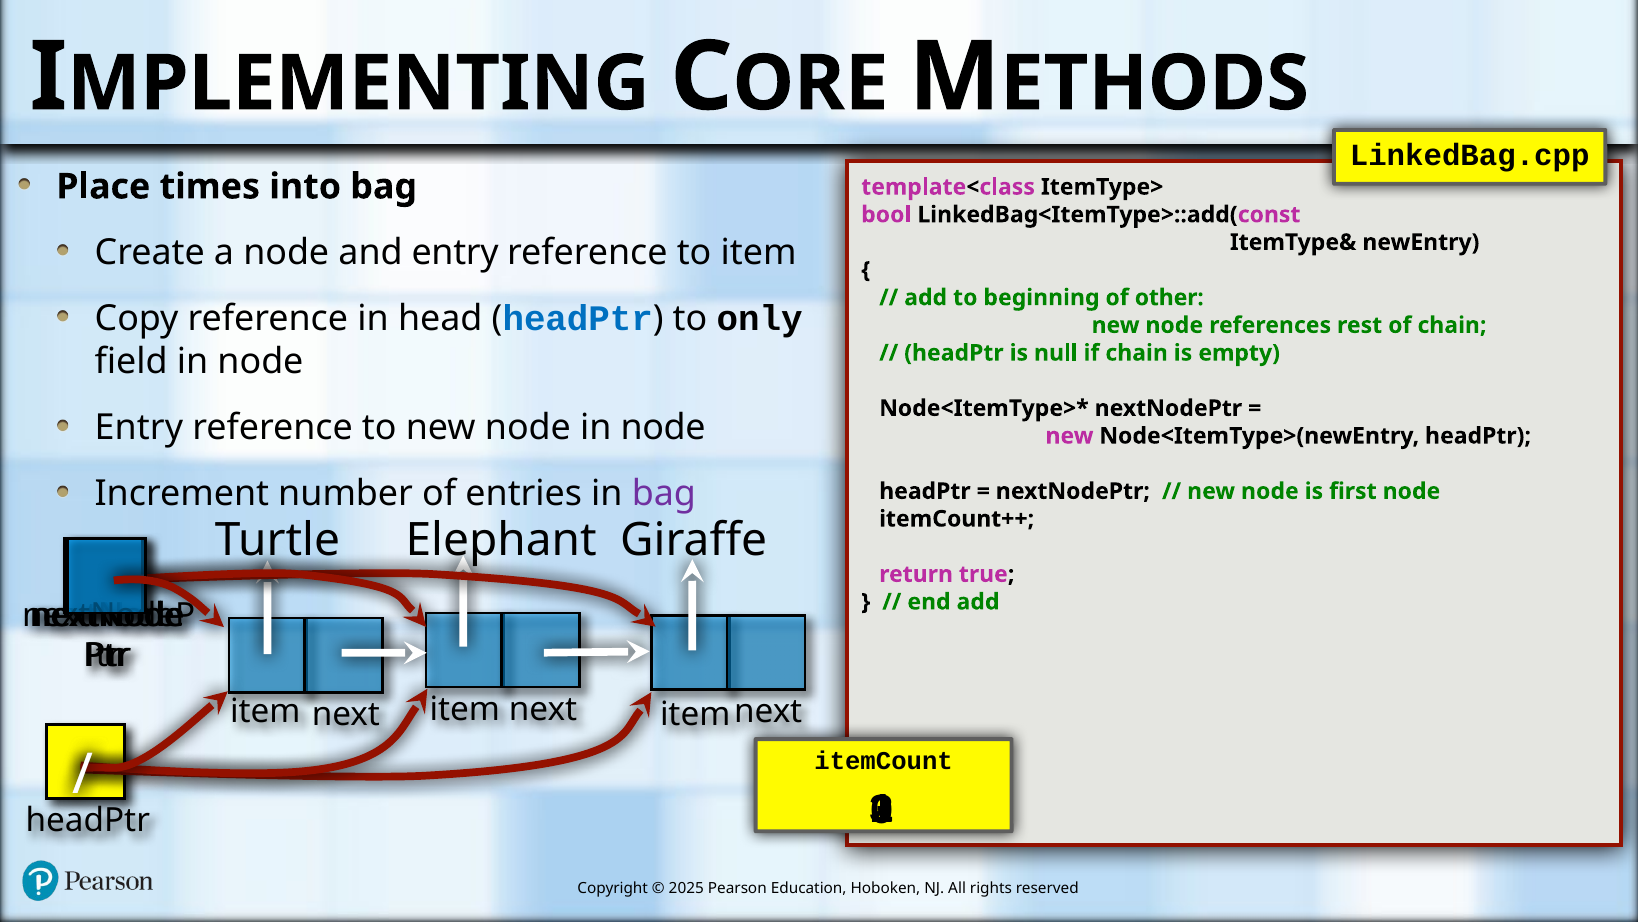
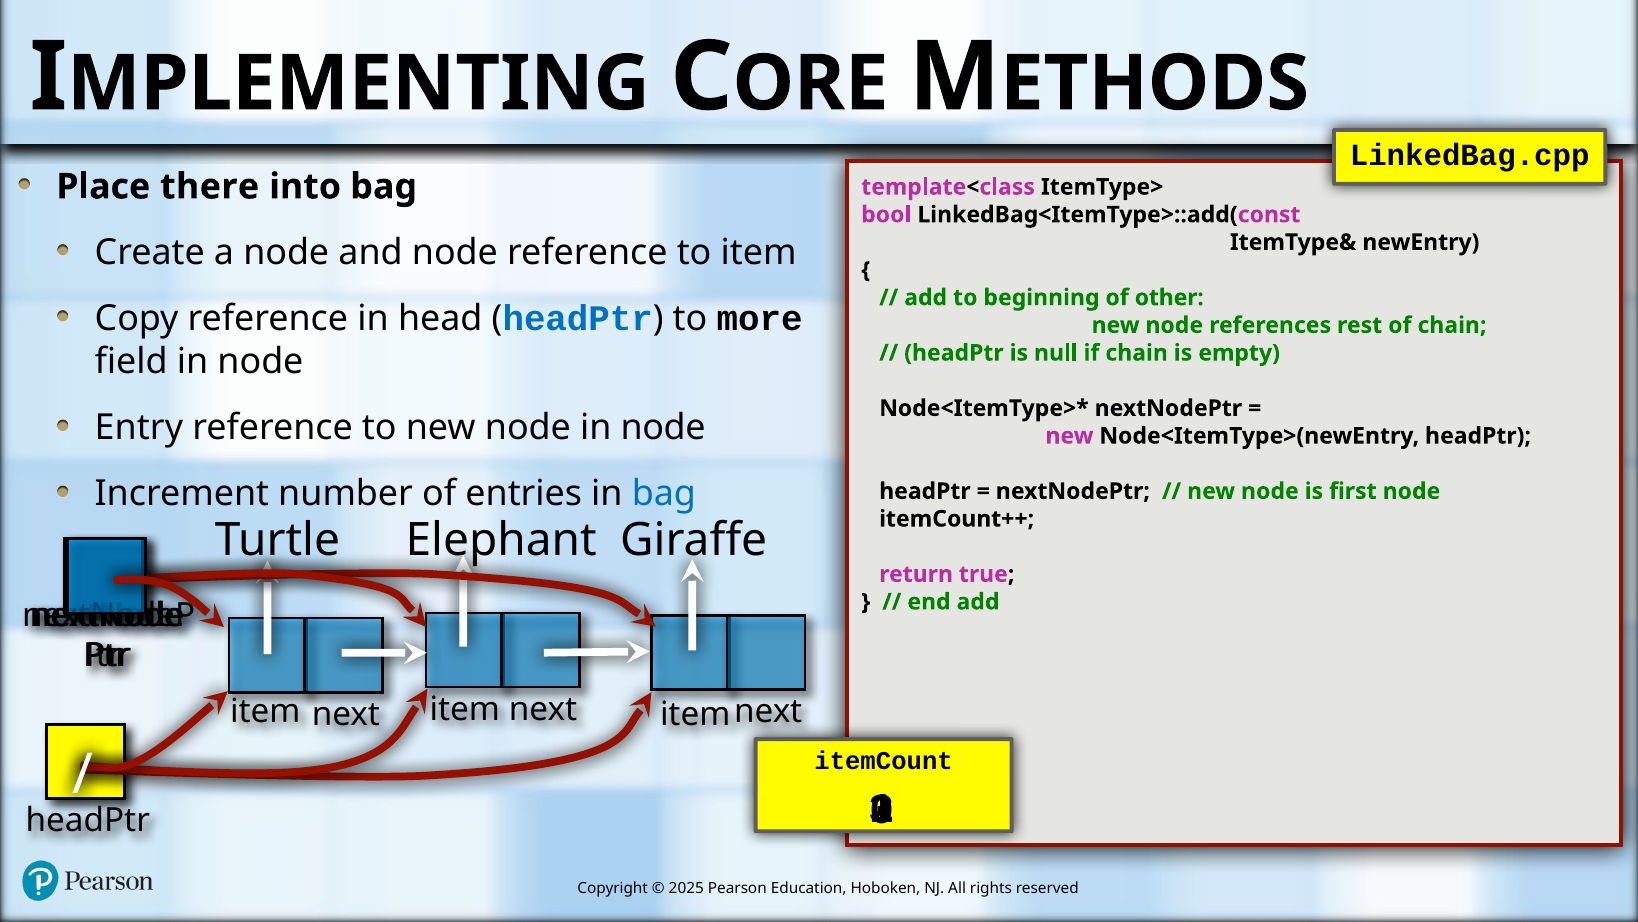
times: times -> there
and entry: entry -> node
only: only -> more
bag at (664, 494) colour: purple -> blue
